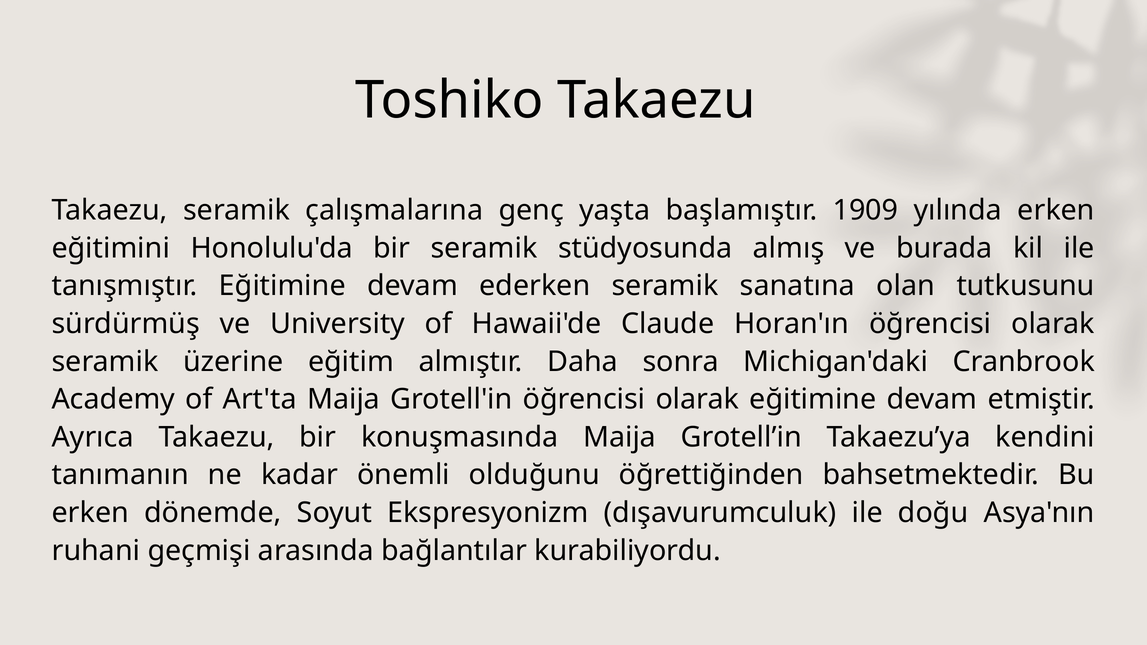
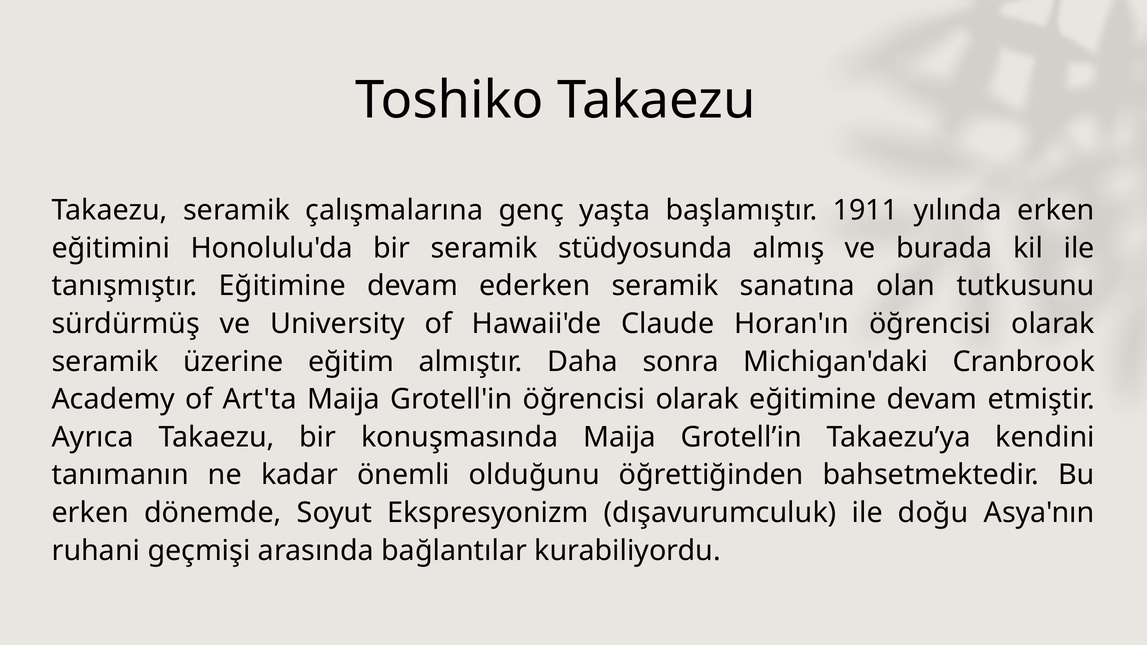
1909: 1909 -> 1911
